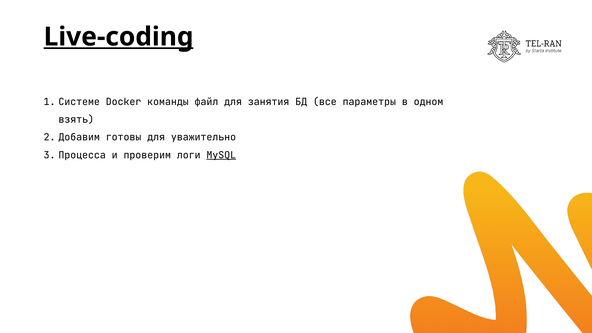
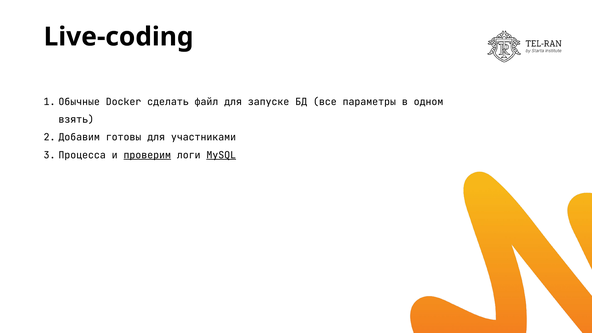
Live-coding underline: present -> none
Системе: Системе -> Обычные
команды: команды -> сделать
занятия: занятия -> запуске
уважительно: уважительно -> участниками
проверим underline: none -> present
